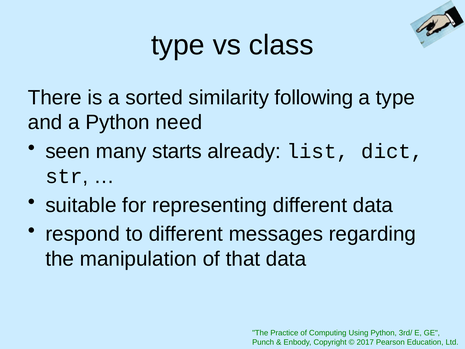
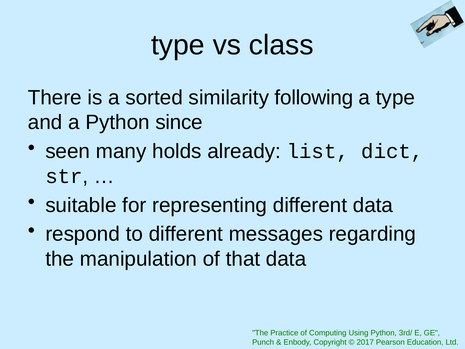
need: need -> since
starts: starts -> holds
